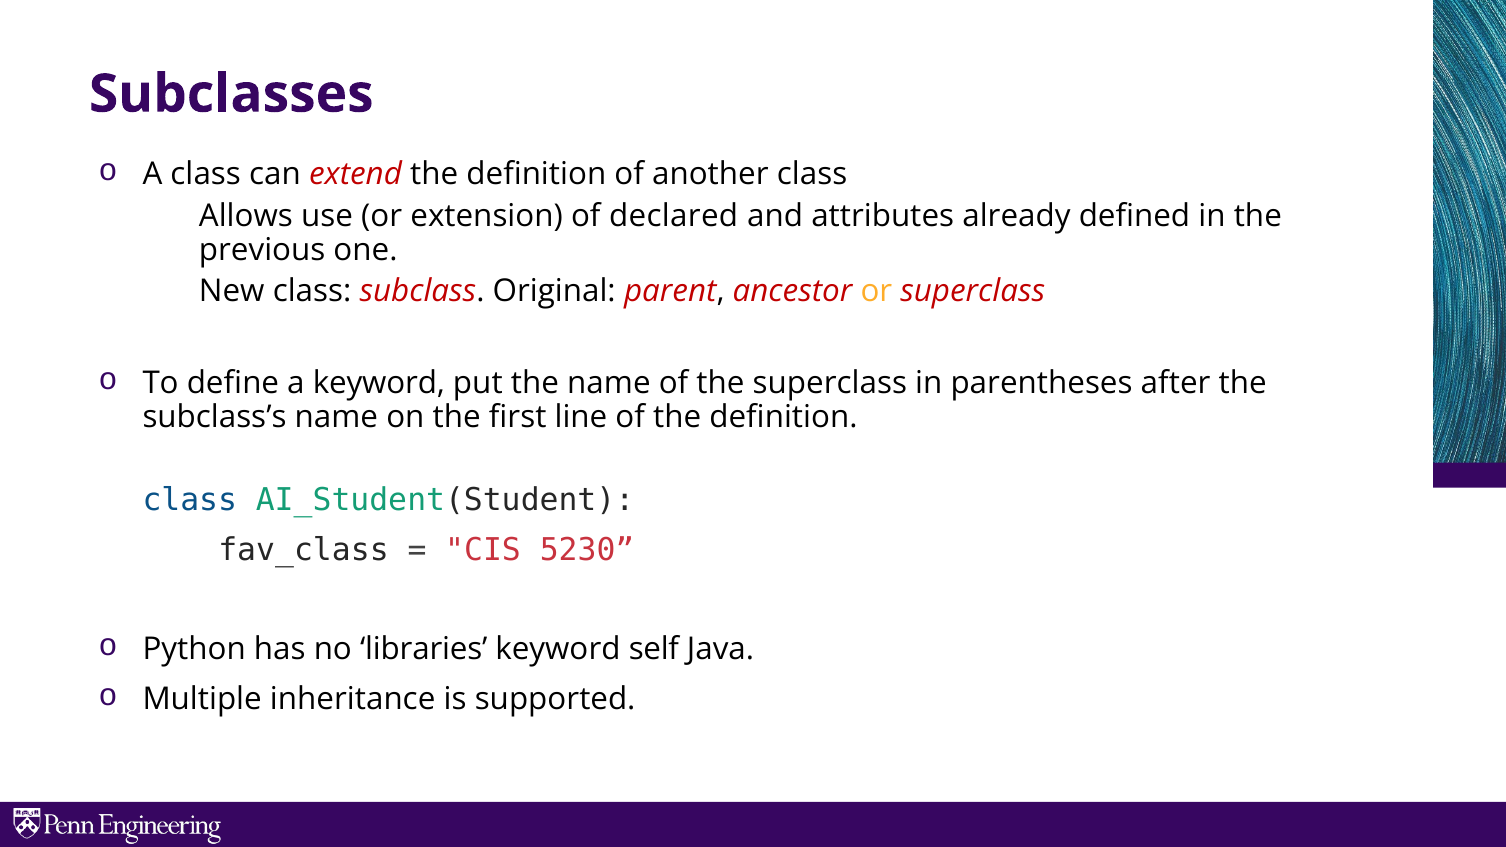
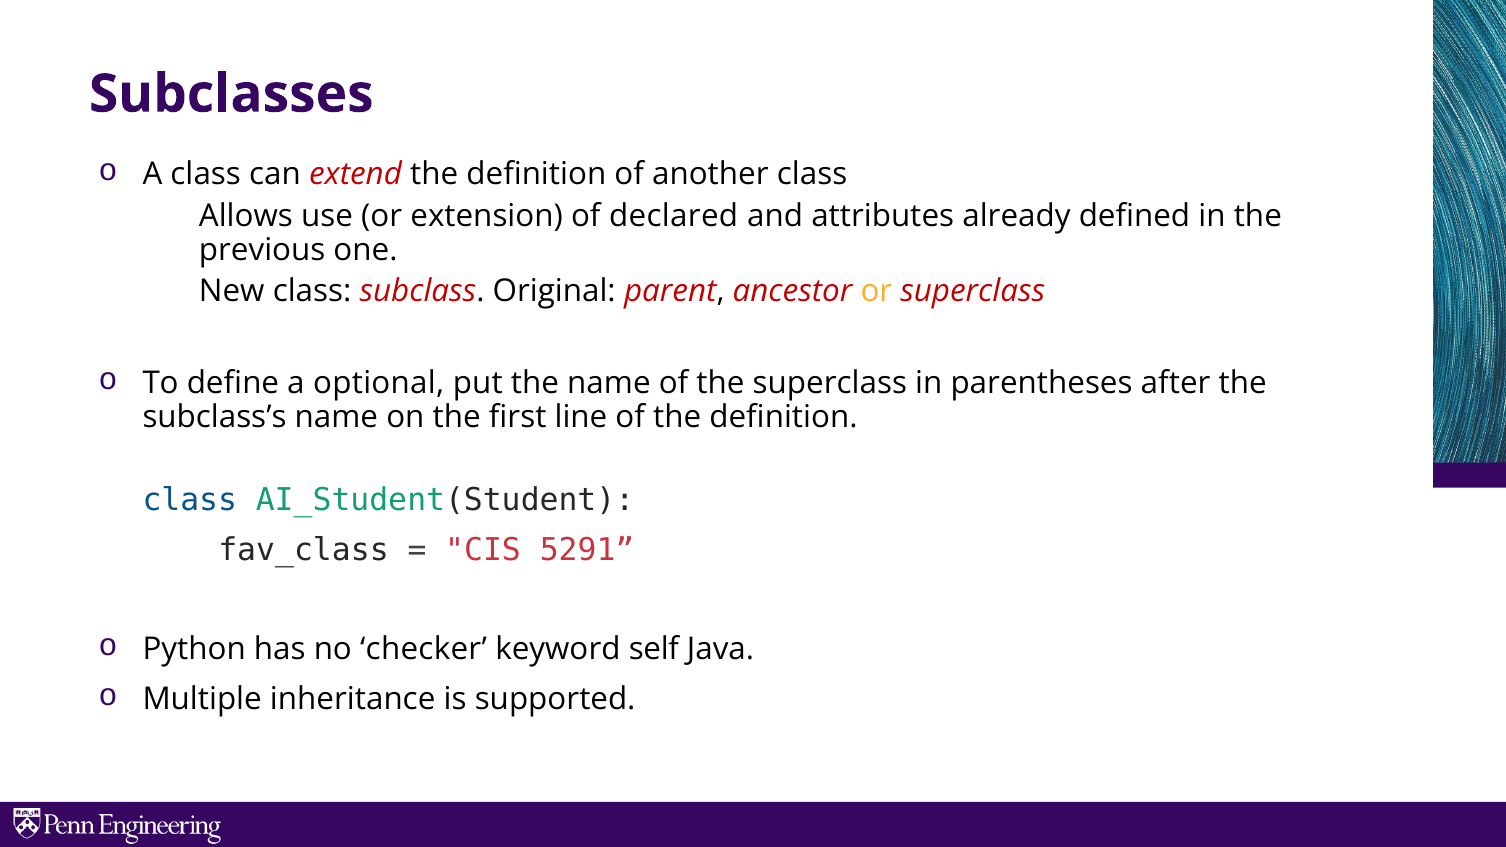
a keyword: keyword -> optional
5230: 5230 -> 5291
libraries: libraries -> checker
